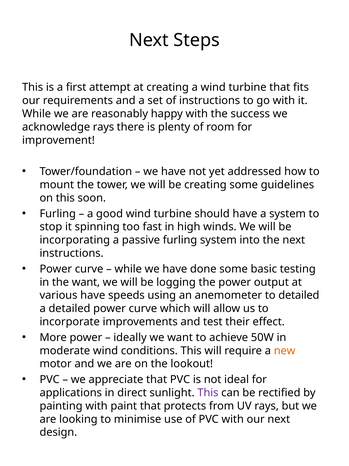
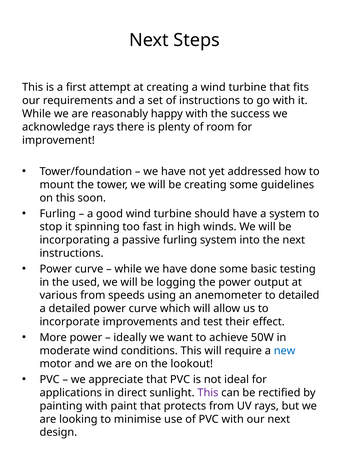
the want: want -> used
various have: have -> from
new colour: orange -> blue
